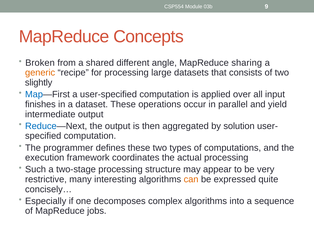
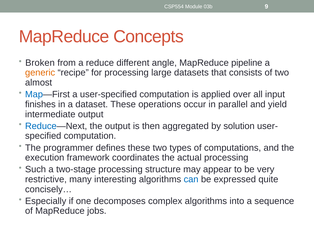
shared: shared -> reduce
sharing: sharing -> pipeline
slightly: slightly -> almost
can colour: orange -> blue
